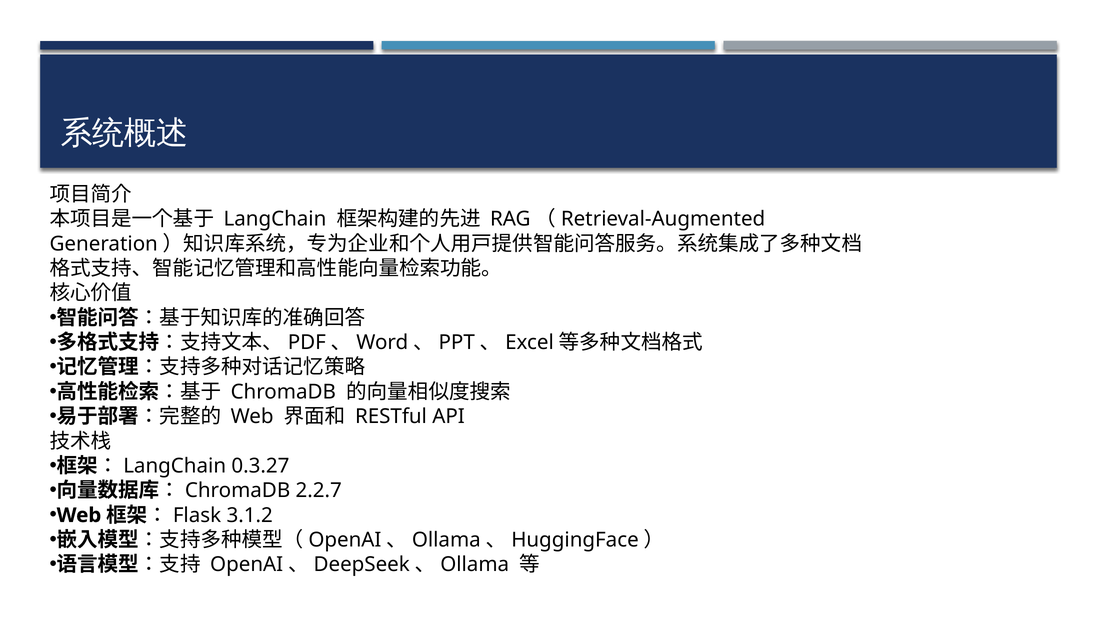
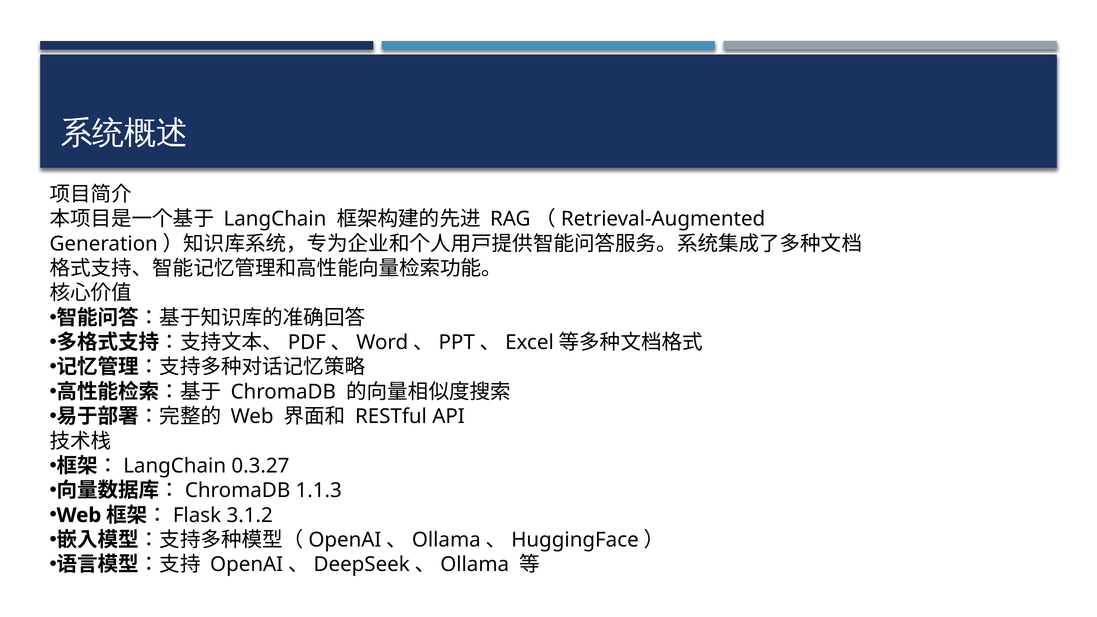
2.2.7: 2.2.7 -> 1.1.3
